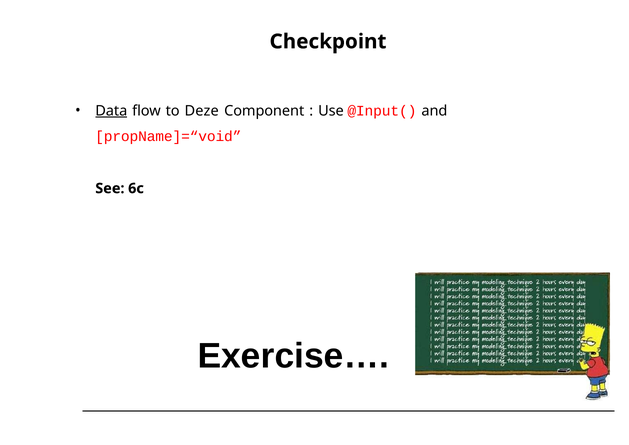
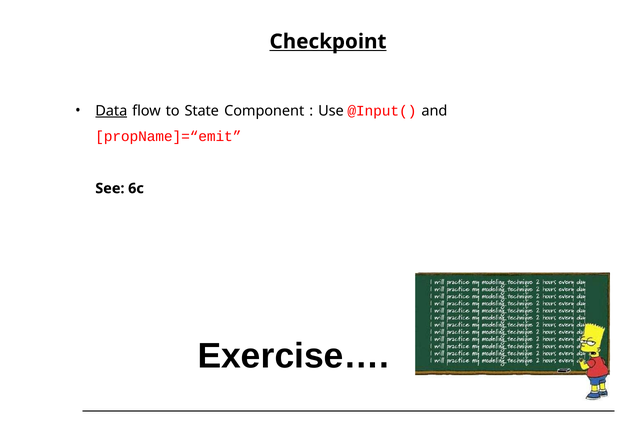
Checkpoint underline: none -> present
Deze: Deze -> State
propName]=“void: propName]=“void -> propName]=“emit
